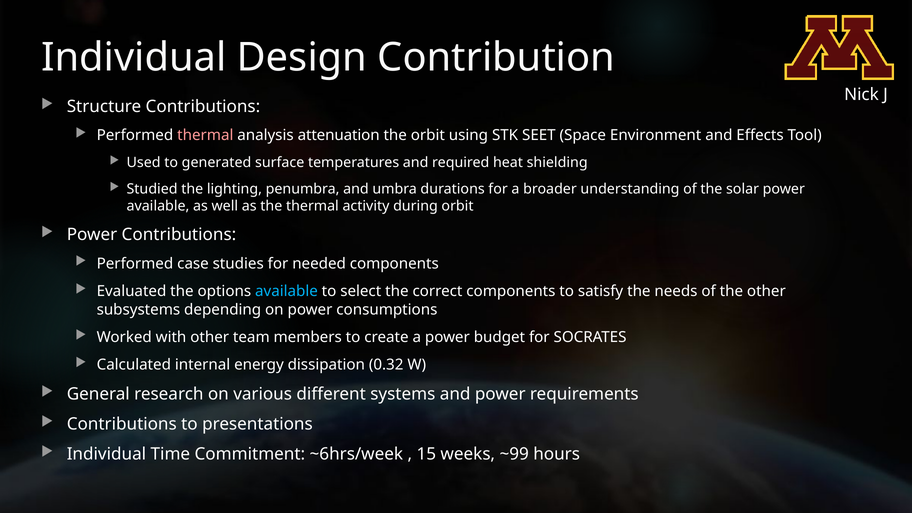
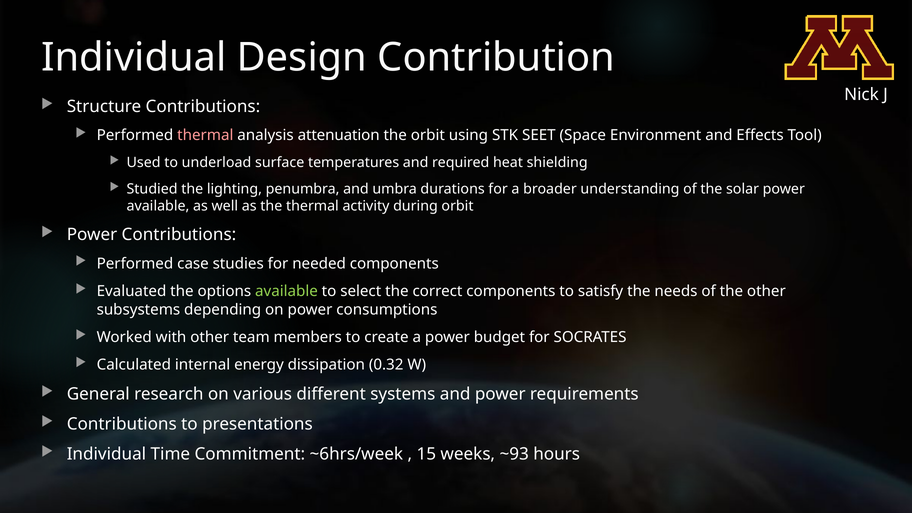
generated: generated -> underload
available at (286, 291) colour: light blue -> light green
~99: ~99 -> ~93
